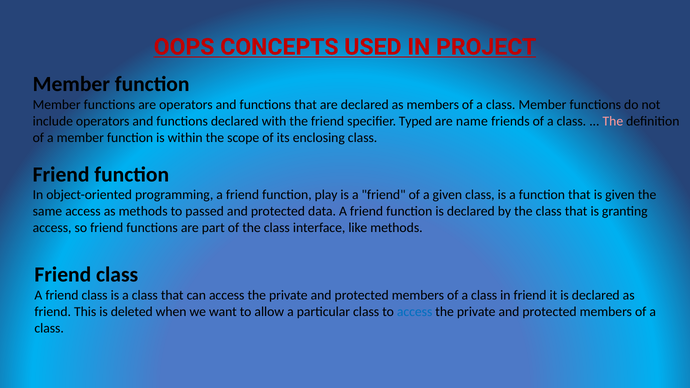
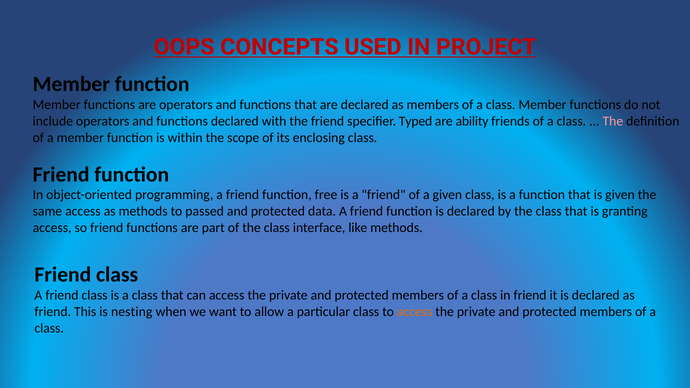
name: name -> ability
play: play -> free
deleted: deleted -> nesting
access at (415, 312) colour: blue -> orange
